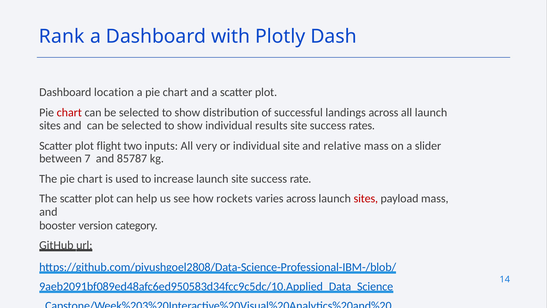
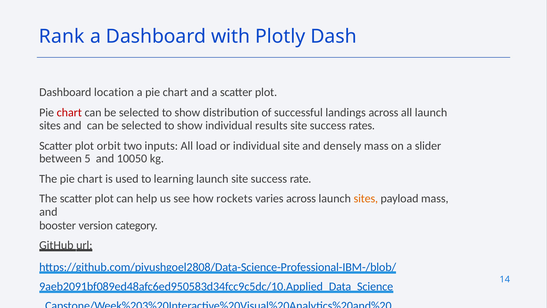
flight: flight -> orbit
very: very -> load
relative: relative -> densely
7: 7 -> 5
85787: 85787 -> 10050
increase: increase -> learning
sites at (366, 198) colour: red -> orange
